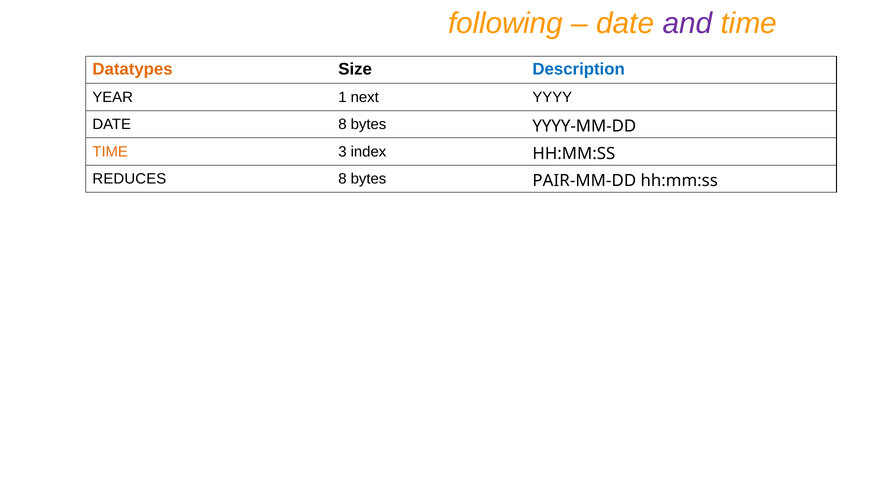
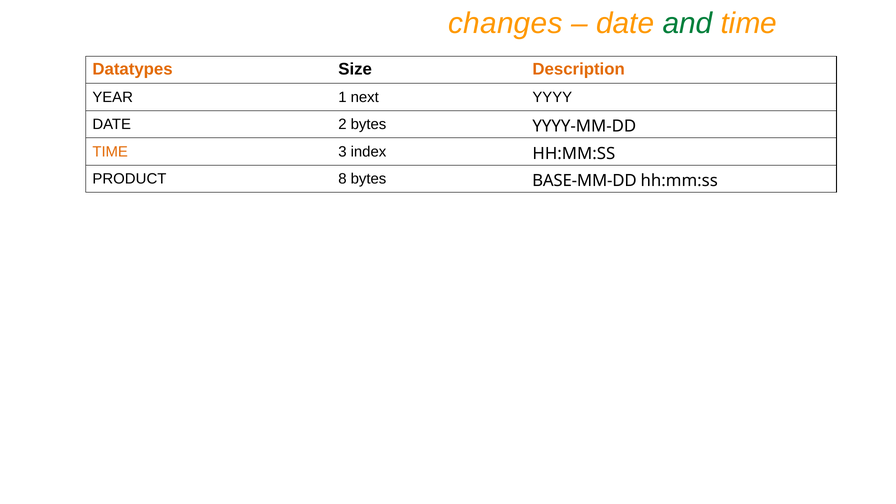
following: following -> changes
and colour: purple -> green
Description colour: blue -> orange
DATE 8: 8 -> 2
REDUCES: REDUCES -> PRODUCT
PAIR-MM-DD: PAIR-MM-DD -> BASE-MM-DD
